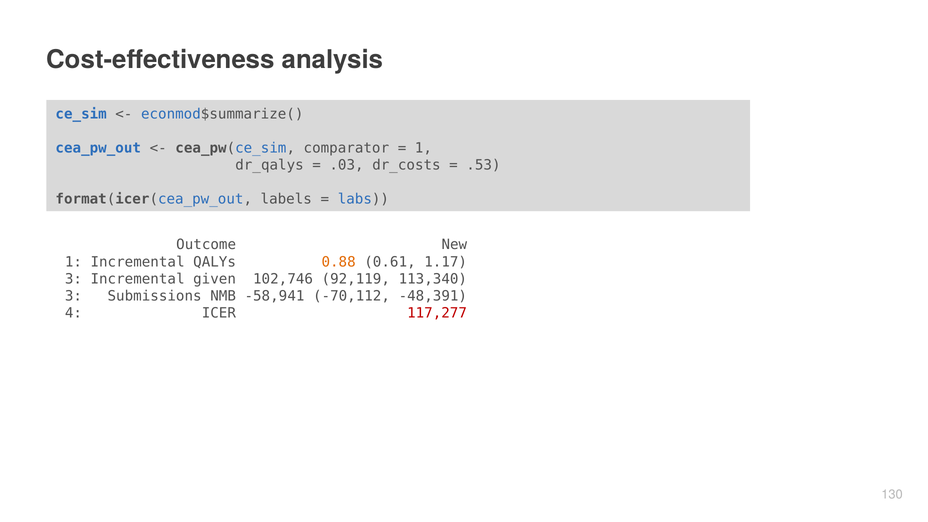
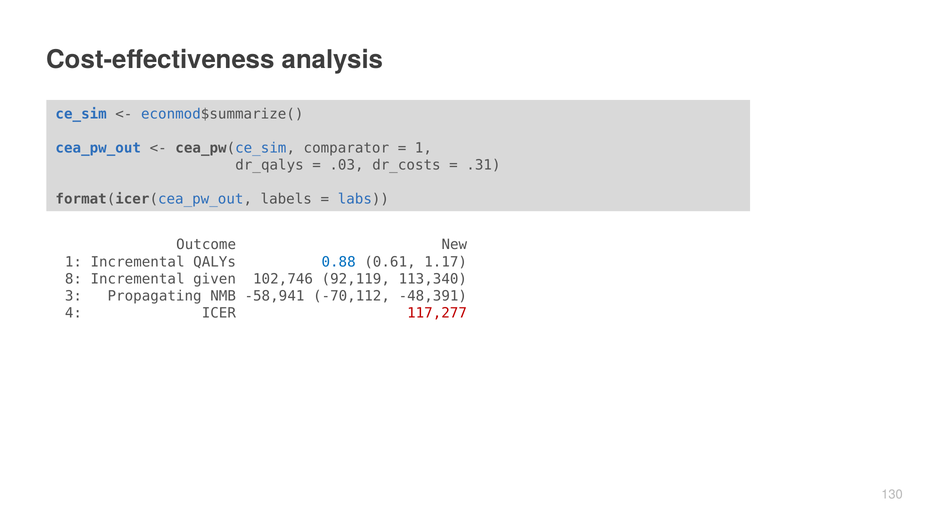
.53: .53 -> .31
0.88 colour: orange -> blue
3 at (73, 279): 3 -> 8
Submissions: Submissions -> Propagating
